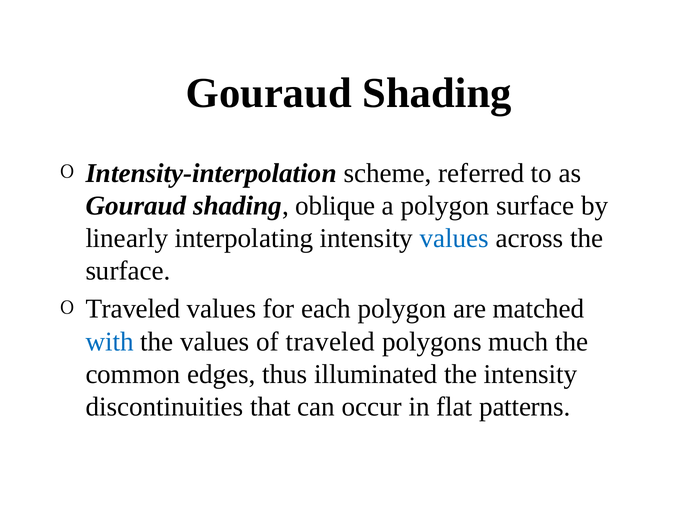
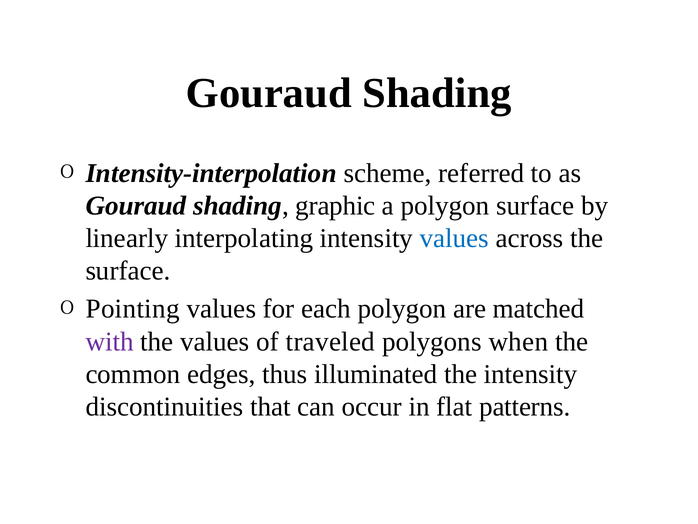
oblique: oblique -> graphic
Traveled at (133, 309): Traveled -> Pointing
with colour: blue -> purple
much: much -> when
